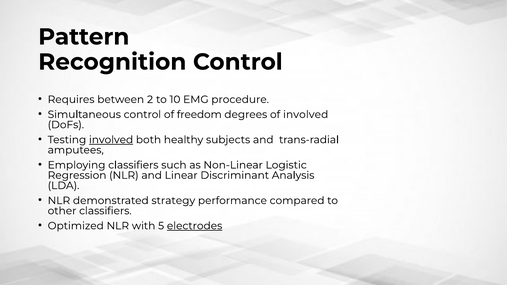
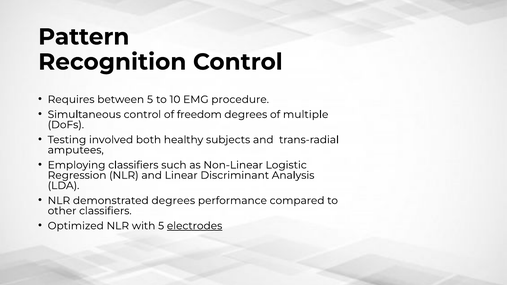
between 2: 2 -> 5
of involved: involved -> multiple
involved at (111, 140) underline: present -> none
demonstrated strategy: strategy -> degrees
